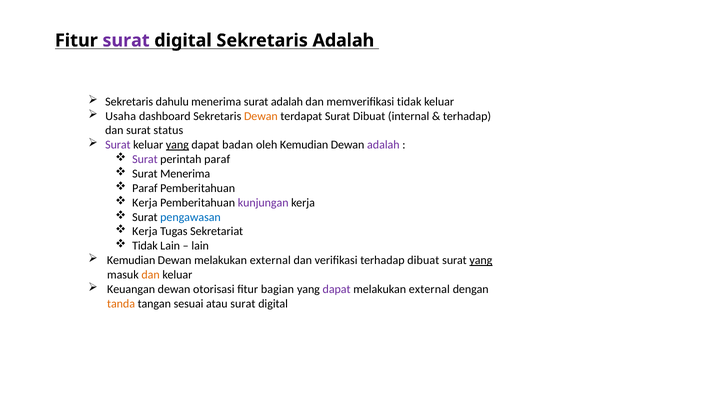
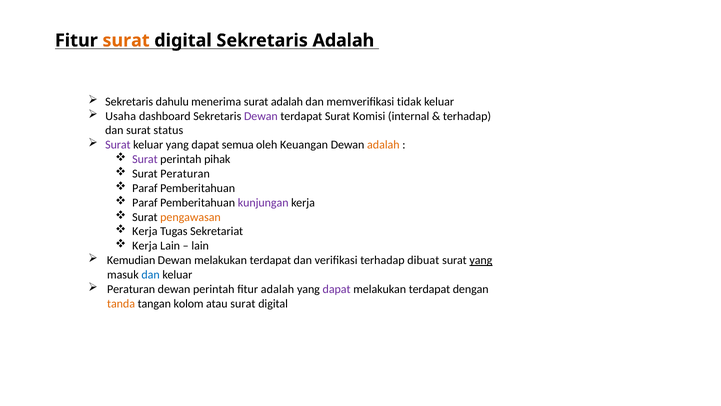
surat at (126, 40) colour: purple -> orange
Dewan at (261, 116) colour: orange -> purple
Surat Dibuat: Dibuat -> Komisi
yang at (177, 145) underline: present -> none
badan: badan -> semua
oleh Kemudian: Kemudian -> Keuangan
adalah at (383, 145) colour: purple -> orange
perintah paraf: paraf -> pihak
Surat Menerima: Menerima -> Peraturan
Kerja at (145, 202): Kerja -> Paraf
pengawasan colour: blue -> orange
Tidak at (145, 246): Tidak -> Kerja
Dewan melakukan external: external -> terdapat
dan at (151, 274) colour: orange -> blue
Keuangan at (131, 289): Keuangan -> Peraturan
dewan otorisasi: otorisasi -> perintah
fitur bagian: bagian -> adalah
external at (429, 289): external -> terdapat
sesuai: sesuai -> kolom
